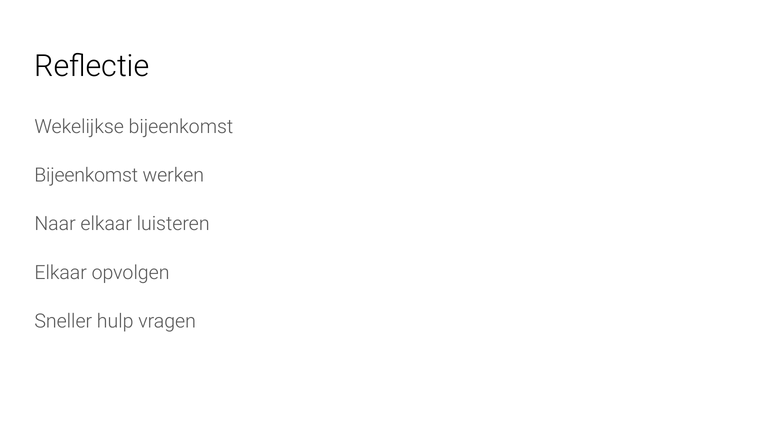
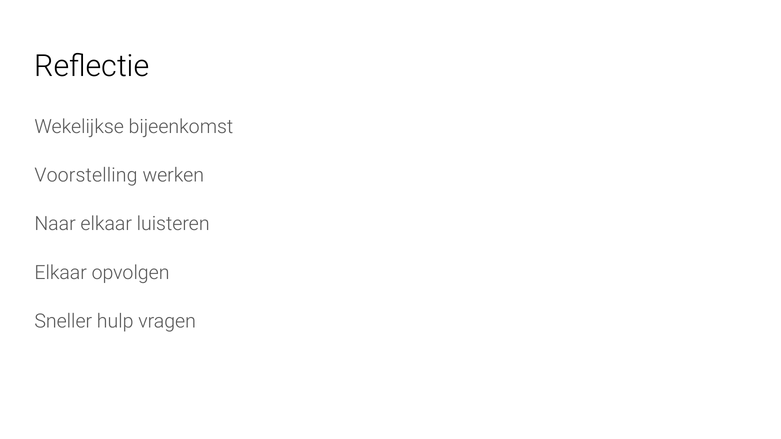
Bijeenkomst at (86, 175): Bijeenkomst -> Voorstelling
